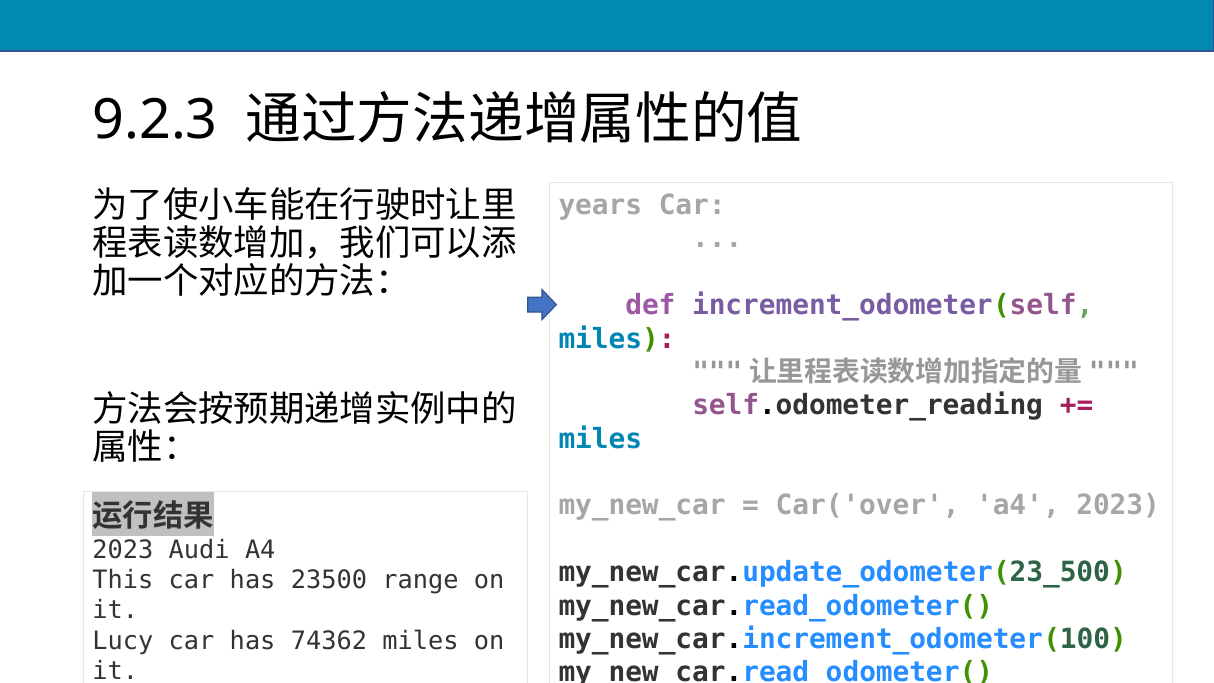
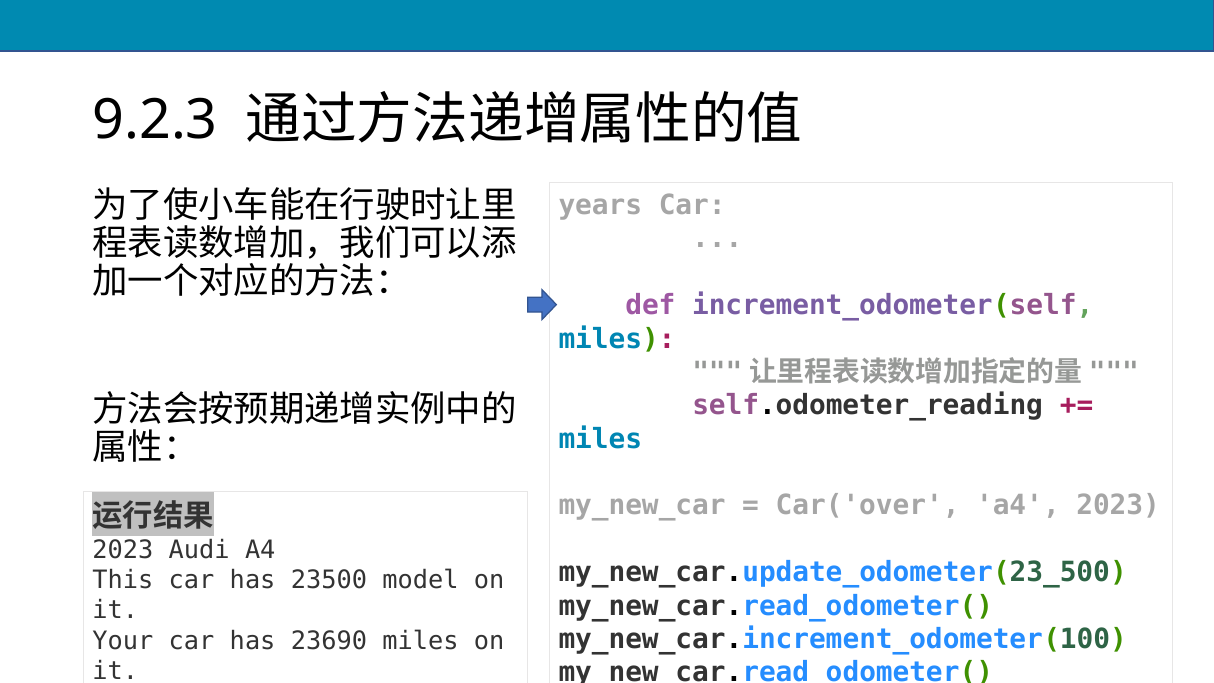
range: range -> model
Lucy: Lucy -> Your
74362: 74362 -> 23690
